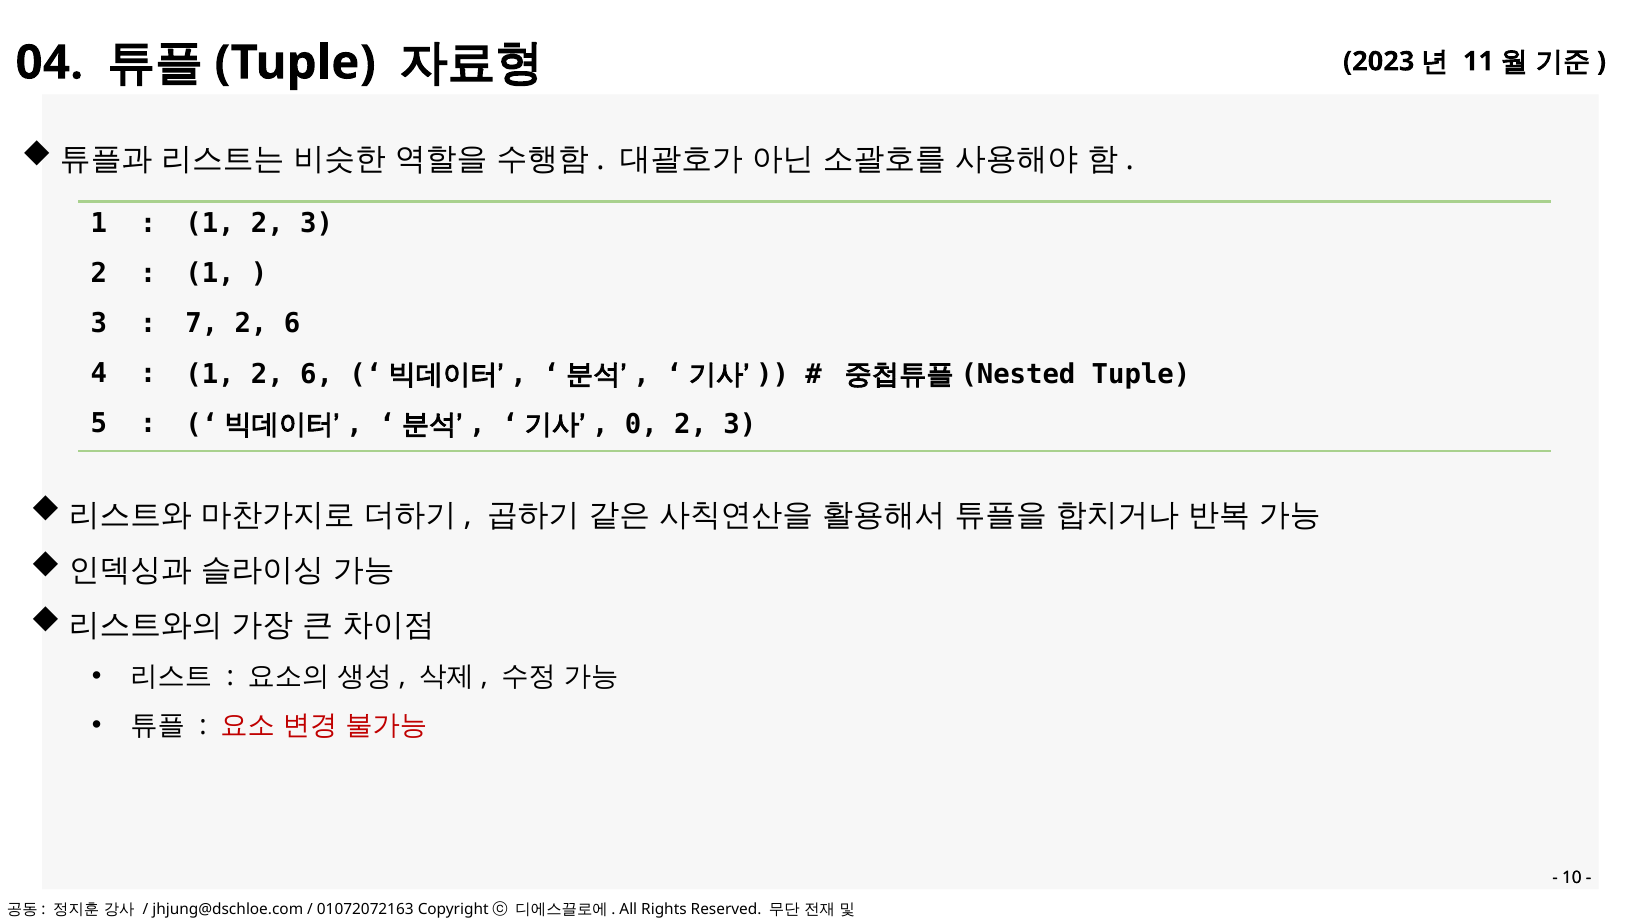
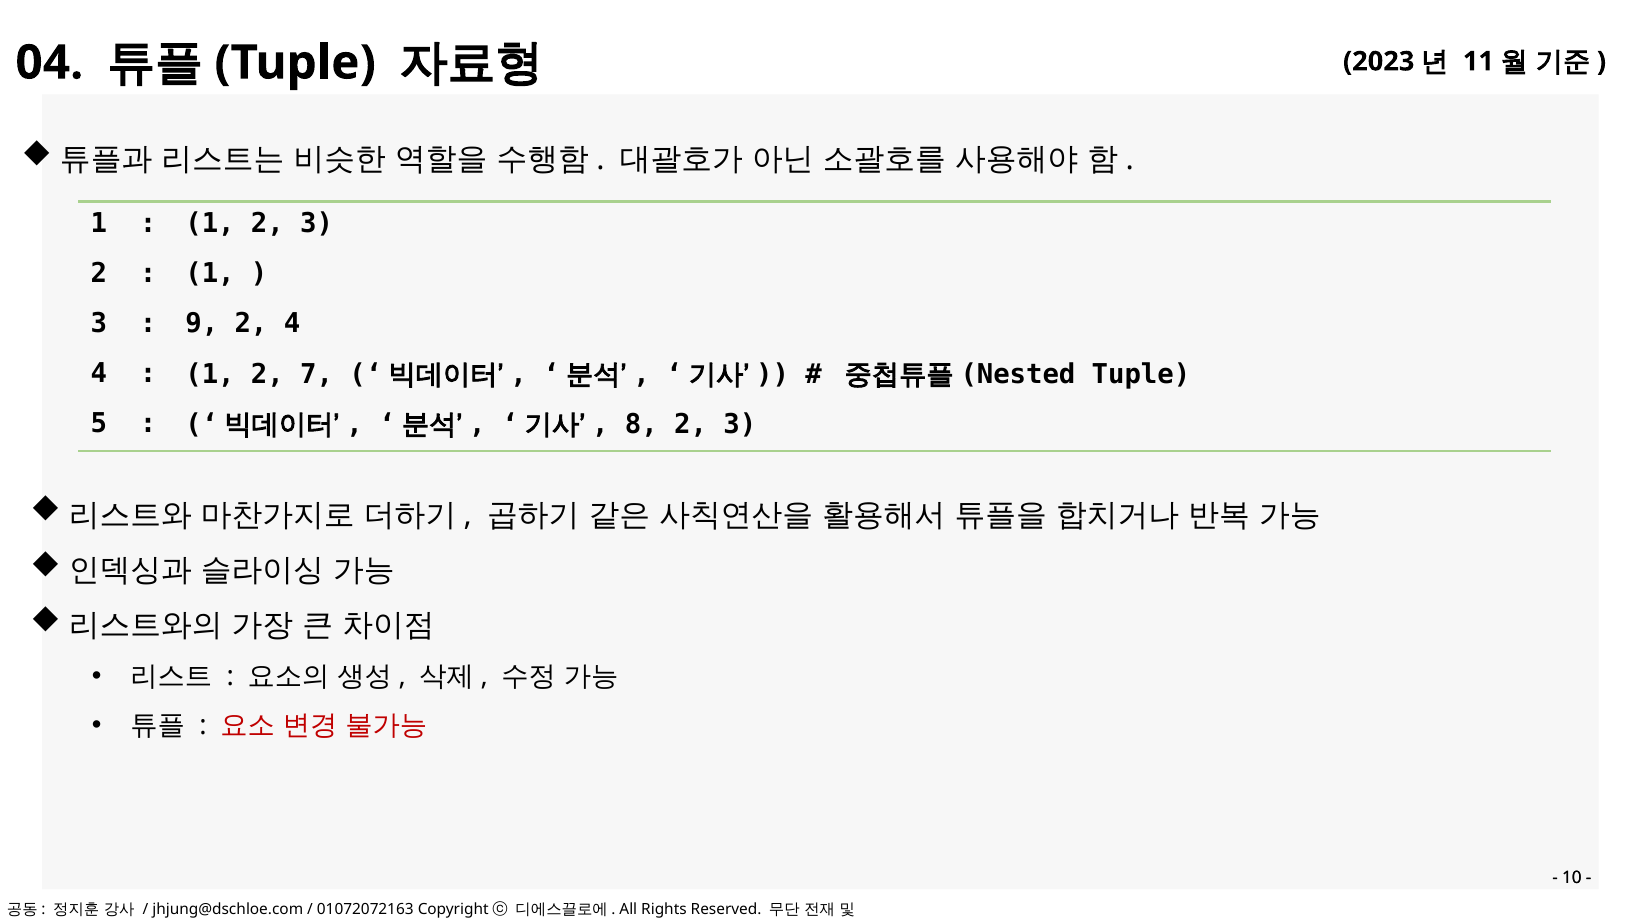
7: 7 -> 9
6 at (292, 323): 6 -> 4
1 2 6: 6 -> 7
0: 0 -> 8
